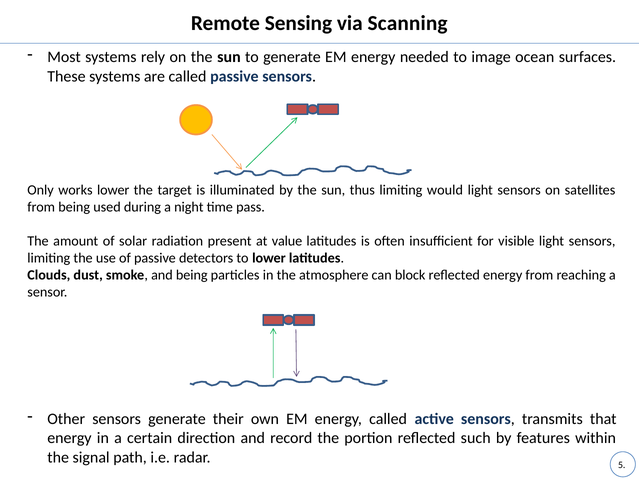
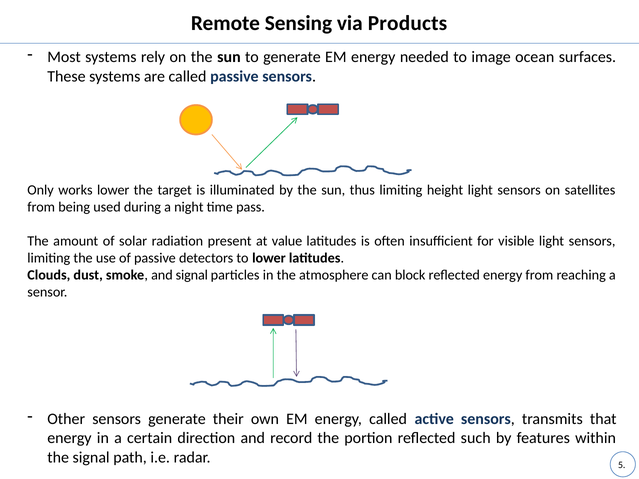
Scanning: Scanning -> Products
would: would -> height
and being: being -> signal
